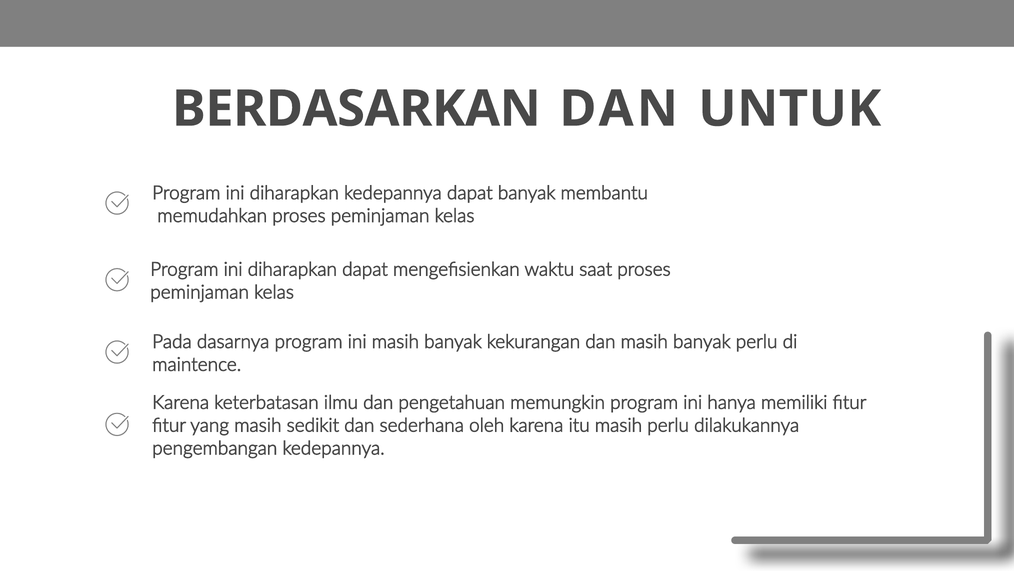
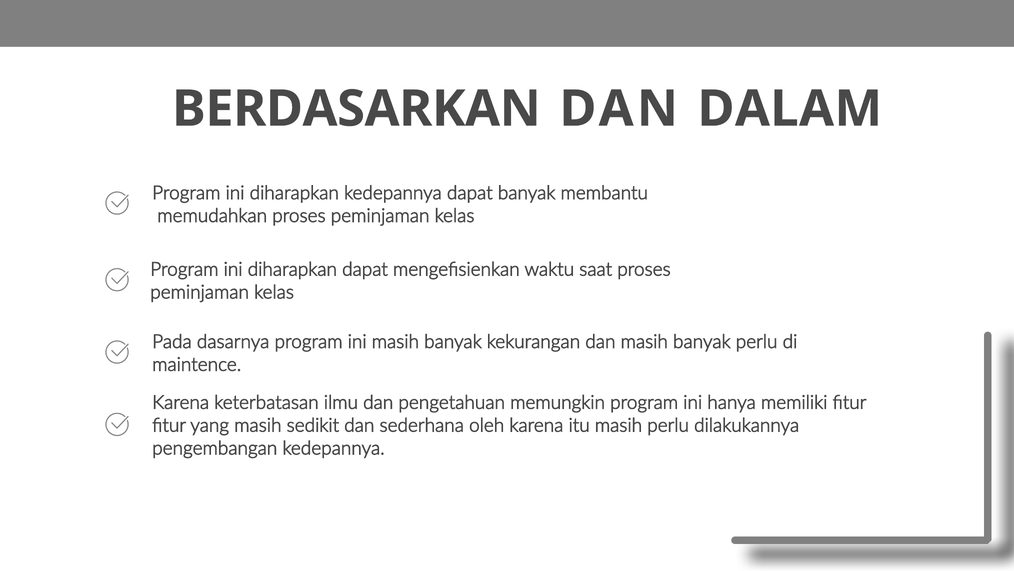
UNTUK: UNTUK -> DALAM
